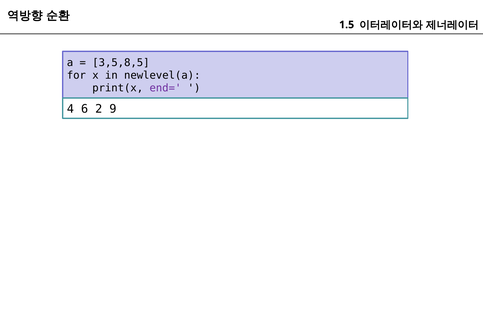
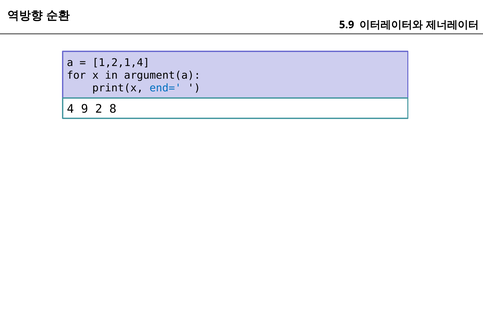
1.5: 1.5 -> 5.9
3,5,8,5: 3,5,8,5 -> 1,2,1,4
newlevel(a: newlevel(a -> argument(a
end= colour: purple -> blue
6: 6 -> 9
9: 9 -> 8
